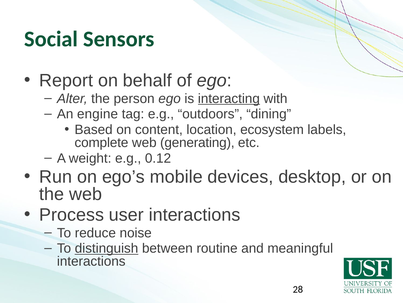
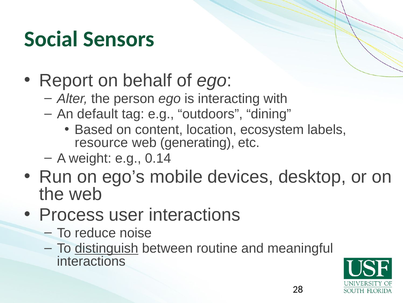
interacting underline: present -> none
engine: engine -> default
complete: complete -> resource
0.12: 0.12 -> 0.14
